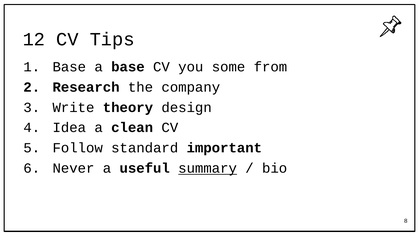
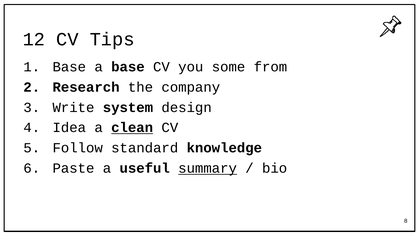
theory: theory -> system
clean underline: none -> present
important: important -> knowledge
Never: Never -> Paste
